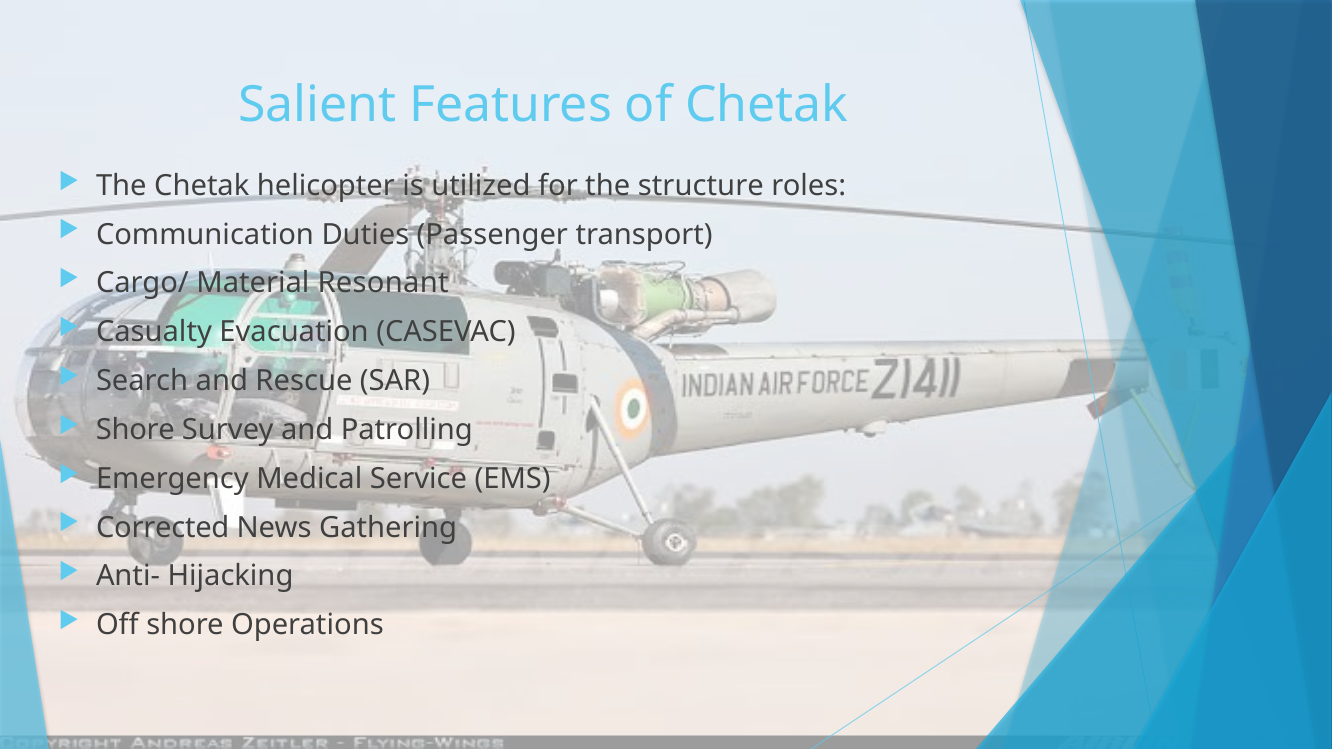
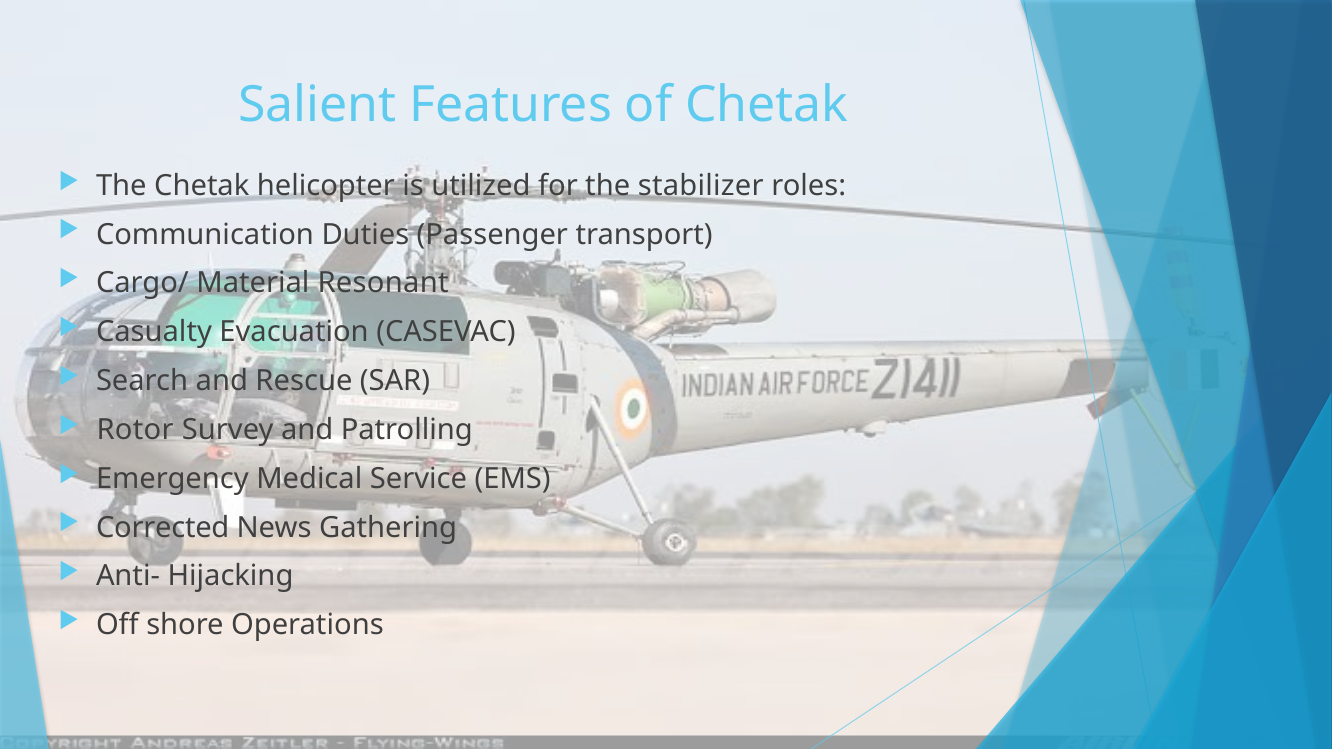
structure: structure -> stabilizer
Shore at (135, 430): Shore -> Rotor
